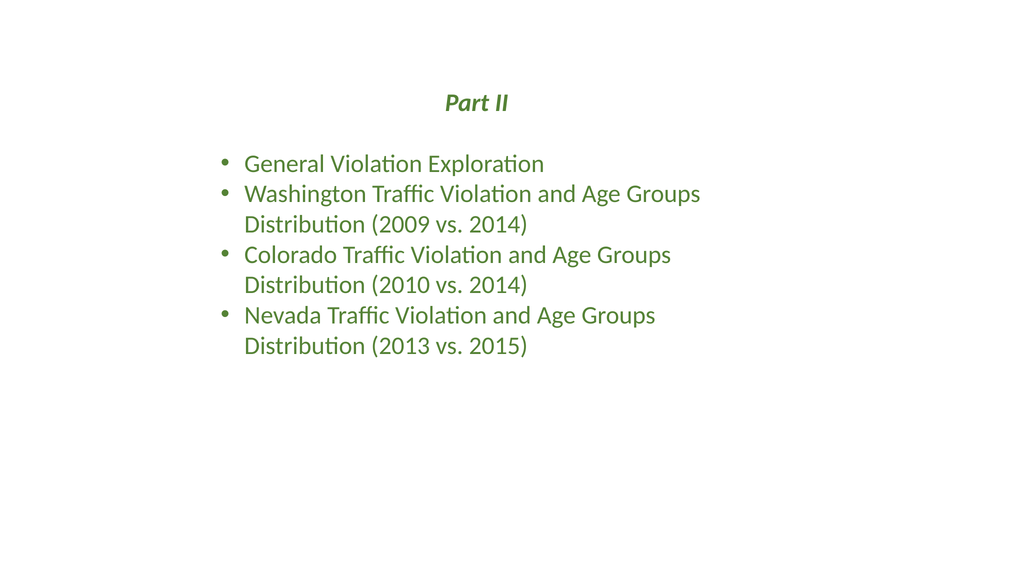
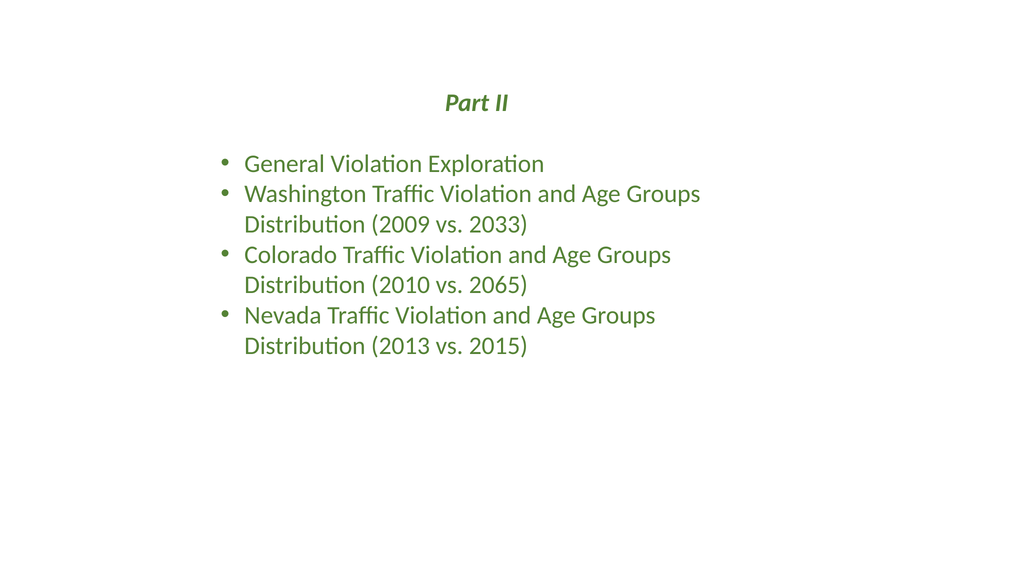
2009 vs 2014: 2014 -> 2033
2010 vs 2014: 2014 -> 2065
